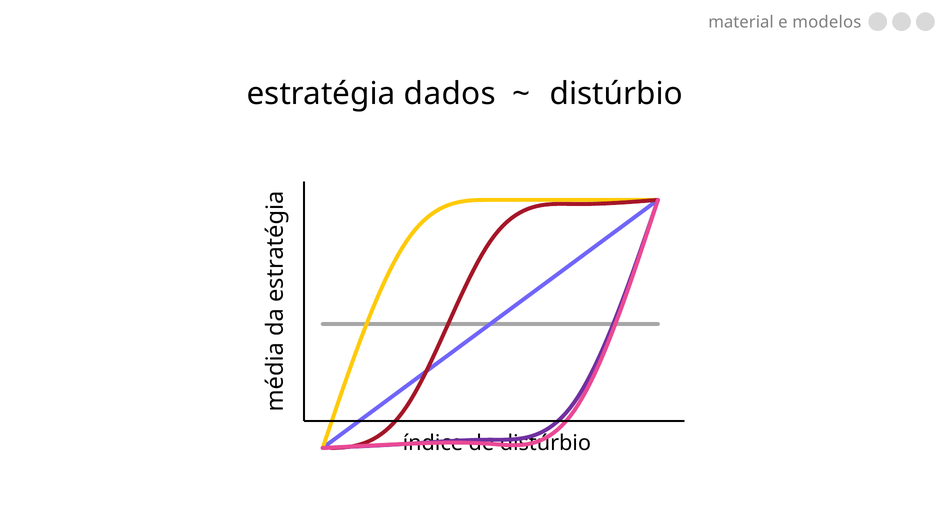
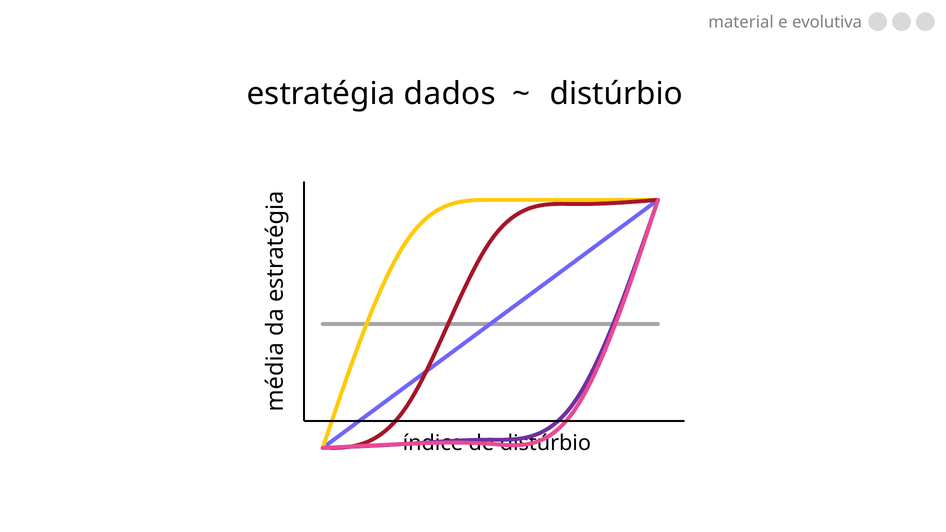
modelos: modelos -> evolutiva
